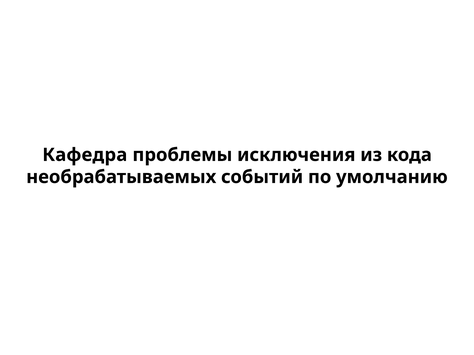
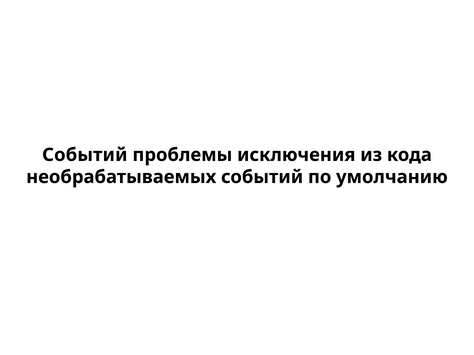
Кафедра at (85, 155): Кафедра -> Событий
